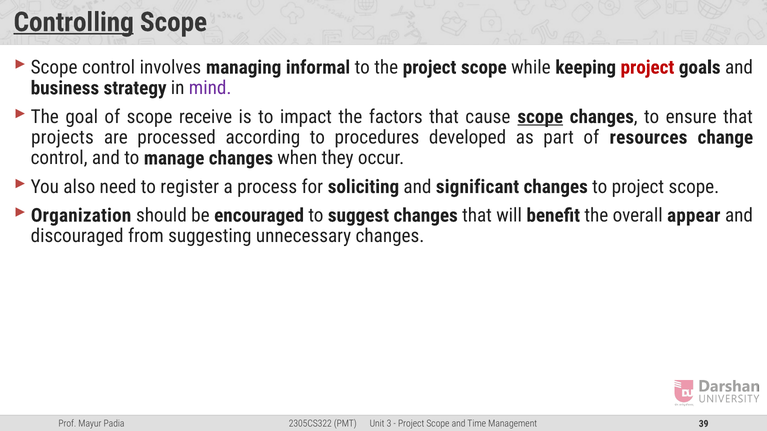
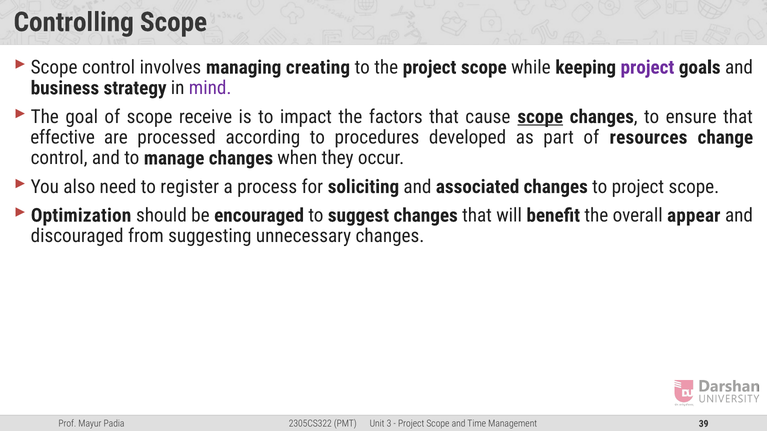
Controlling underline: present -> none
informal: informal -> creating
project at (647, 67) colour: red -> purple
projects: projects -> effective
significant: significant -> associated
Organization: Organization -> Optimization
